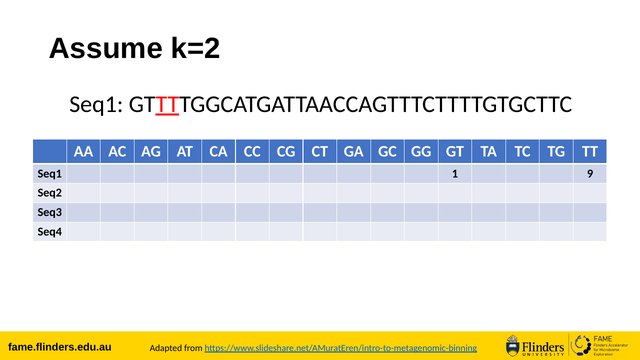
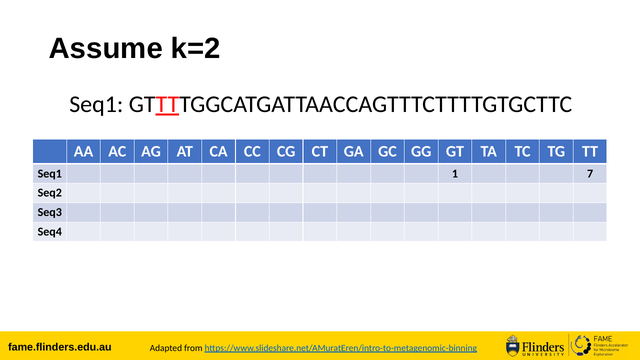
9: 9 -> 7
